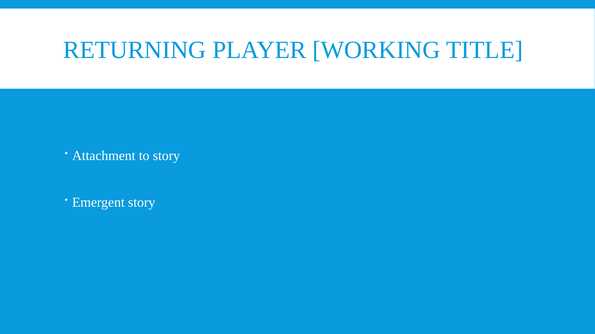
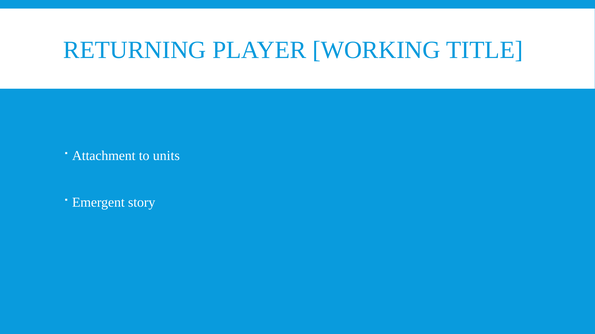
to story: story -> units
